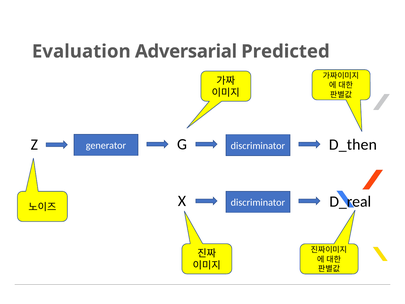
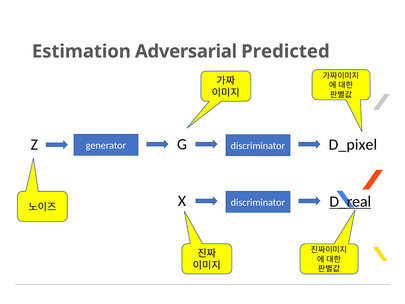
Evaluation: Evaluation -> Estimation
D_then: D_then -> D_pixel
D_real underline: none -> present
